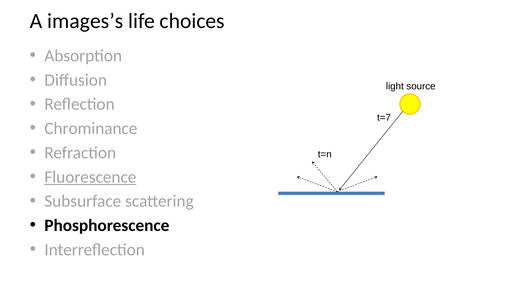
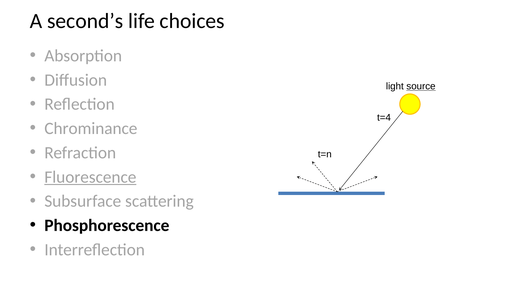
images’s: images’s -> second’s
source underline: none -> present
t=7: t=7 -> t=4
